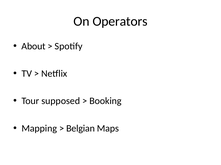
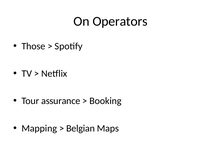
About: About -> Those
supposed: supposed -> assurance
